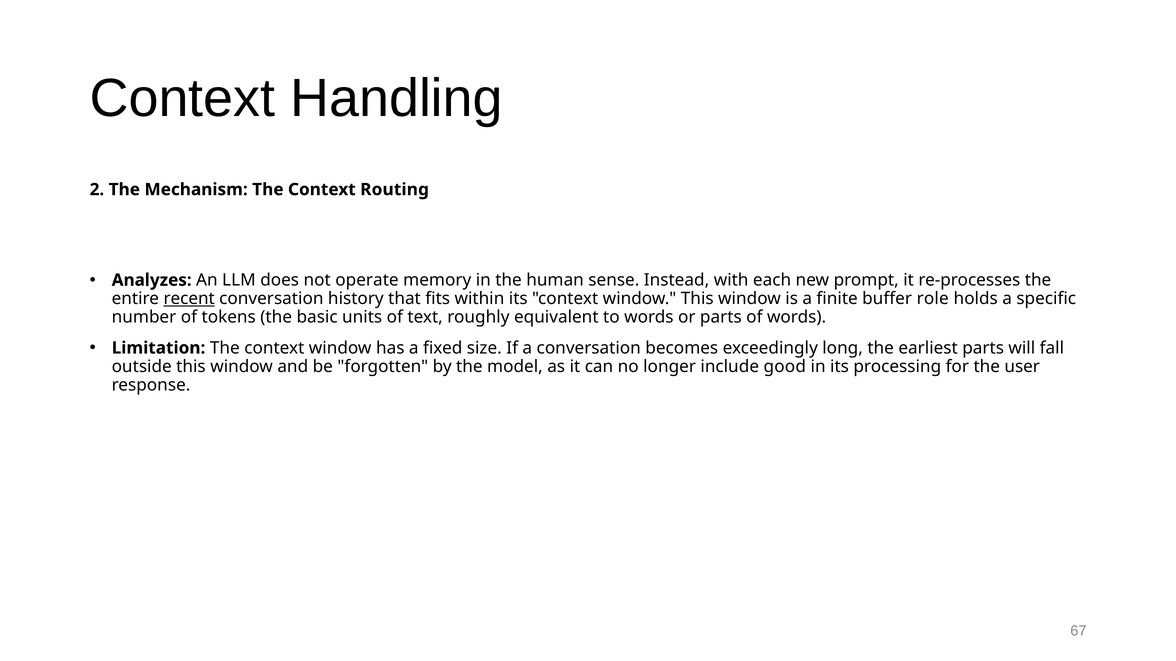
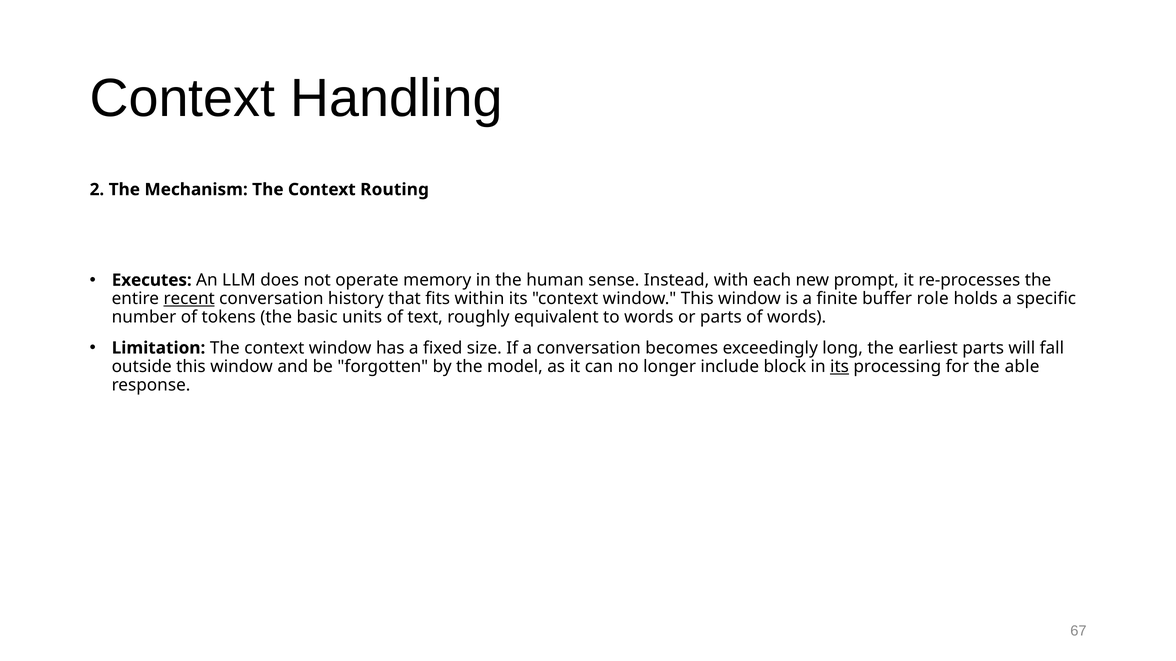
Analyzes: Analyzes -> Executes
good: good -> block
its at (840, 367) underline: none -> present
user: user -> able
